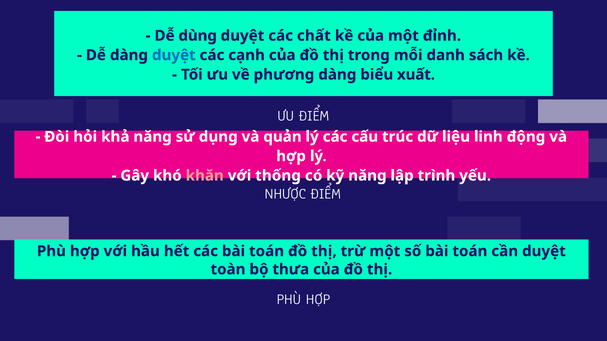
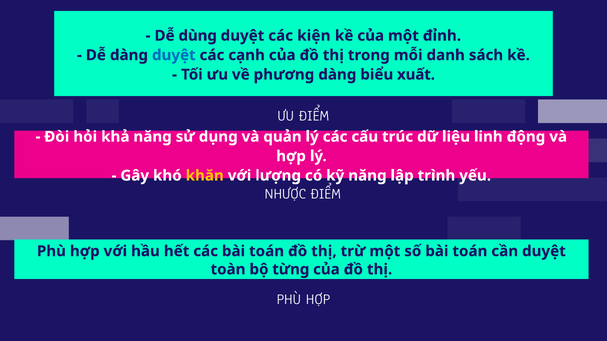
chất: chất -> kiện
khăn colour: pink -> yellow
thống: thống -> lượng
thưa: thưa -> từng
